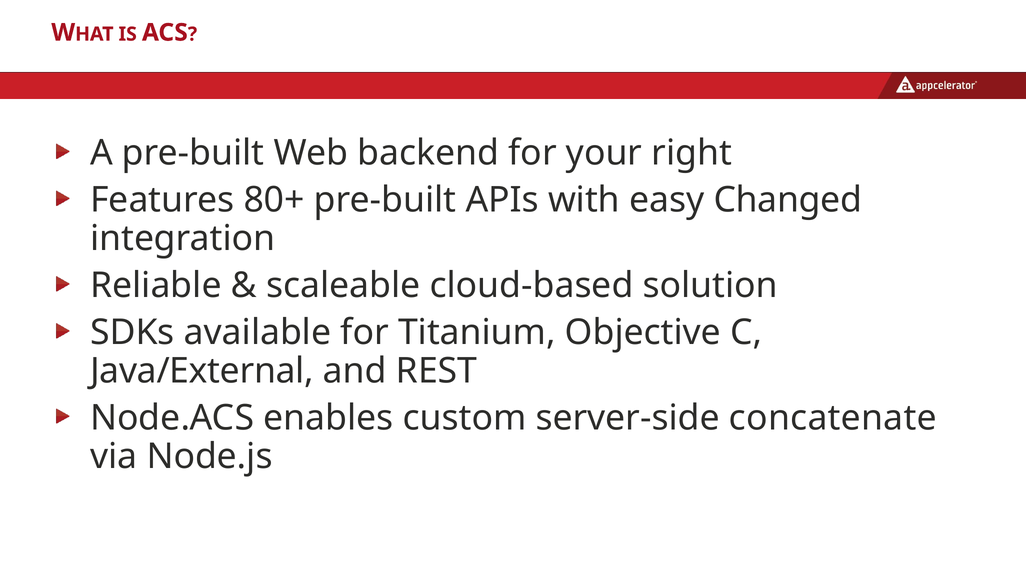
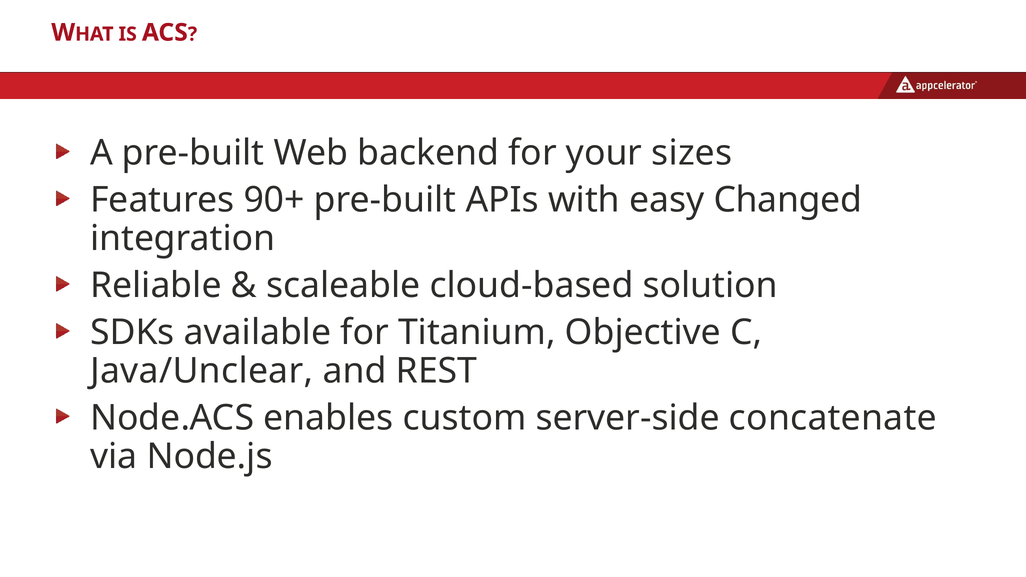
right: right -> sizes
80+: 80+ -> 90+
Java/External: Java/External -> Java/Unclear
